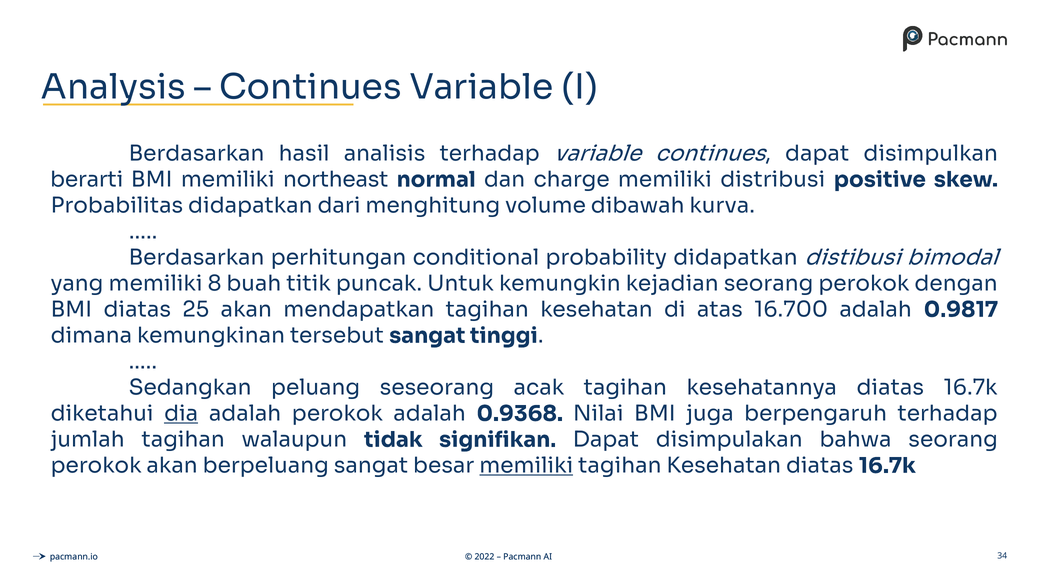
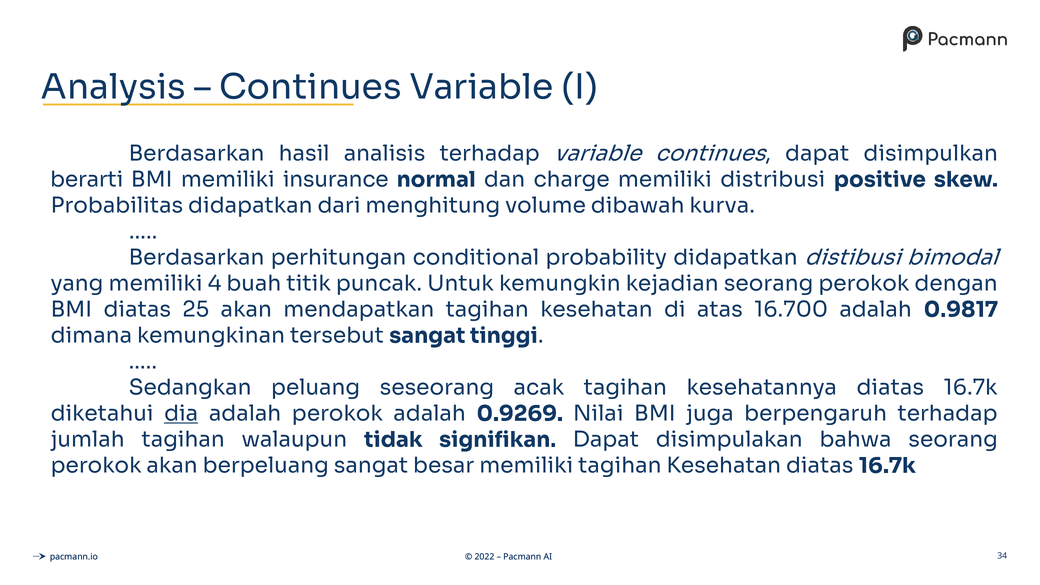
northeast: northeast -> insurance
8: 8 -> 4
0.9368: 0.9368 -> 0.9269
memiliki at (526, 466) underline: present -> none
